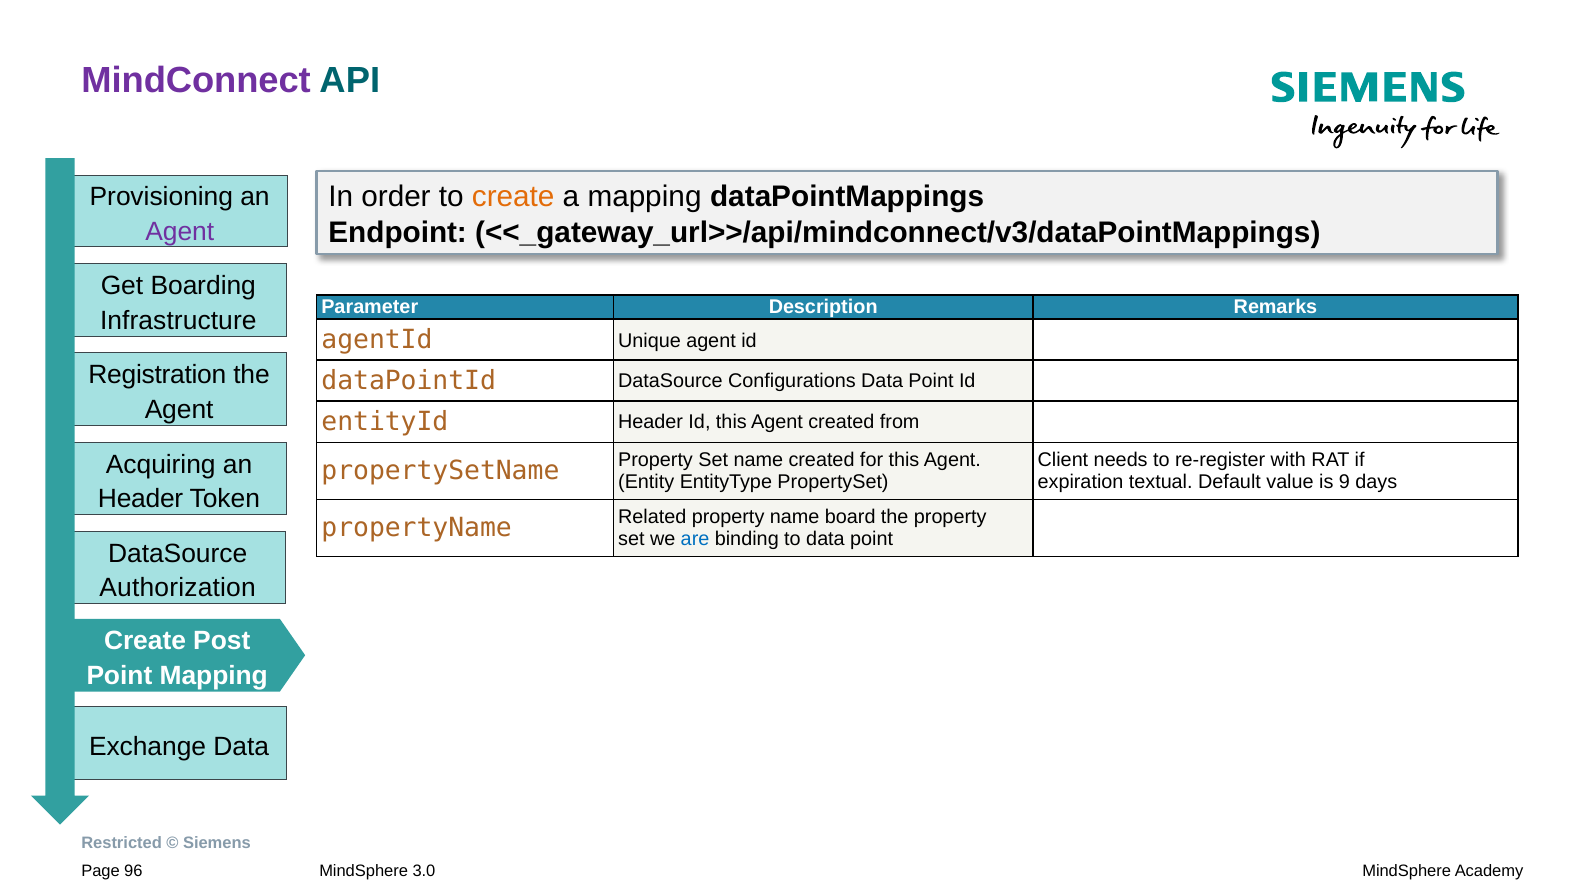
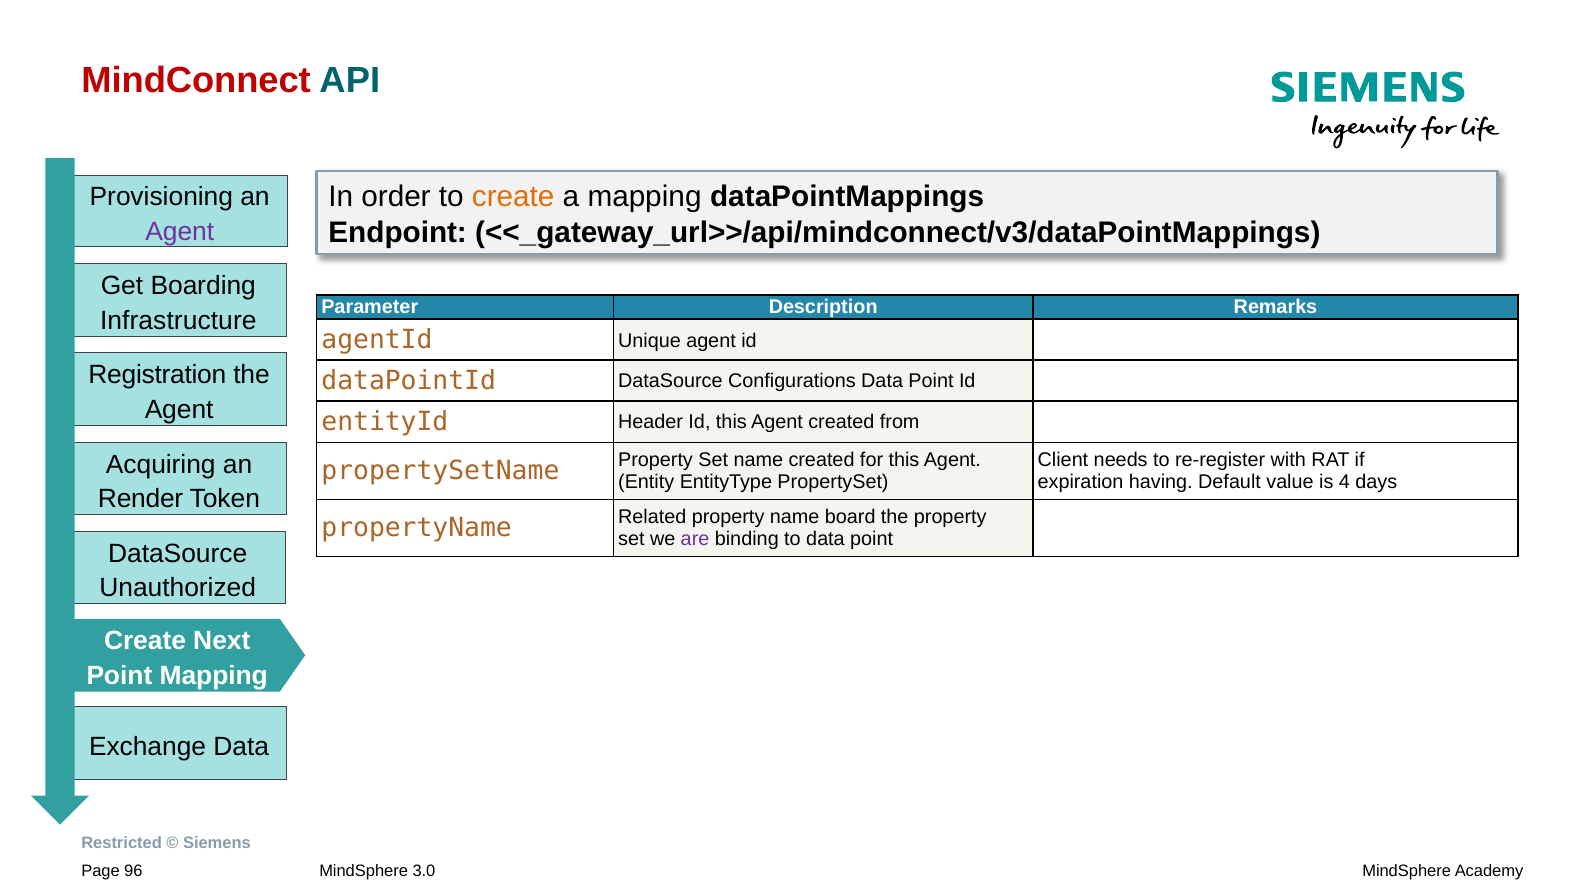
MindConnect colour: purple -> red
textual: textual -> having
9: 9 -> 4
Header at (141, 499): Header -> Render
are colour: blue -> purple
Authorization: Authorization -> Unauthorized
Post: Post -> Next
